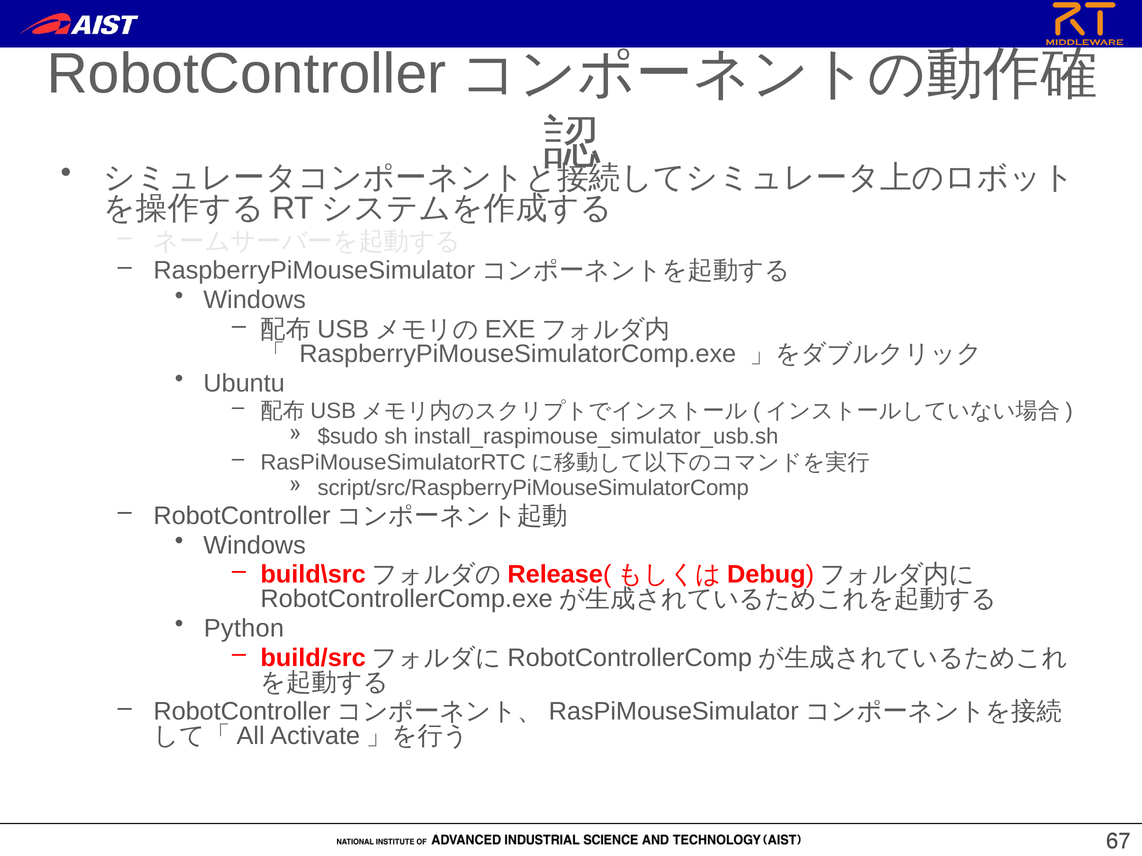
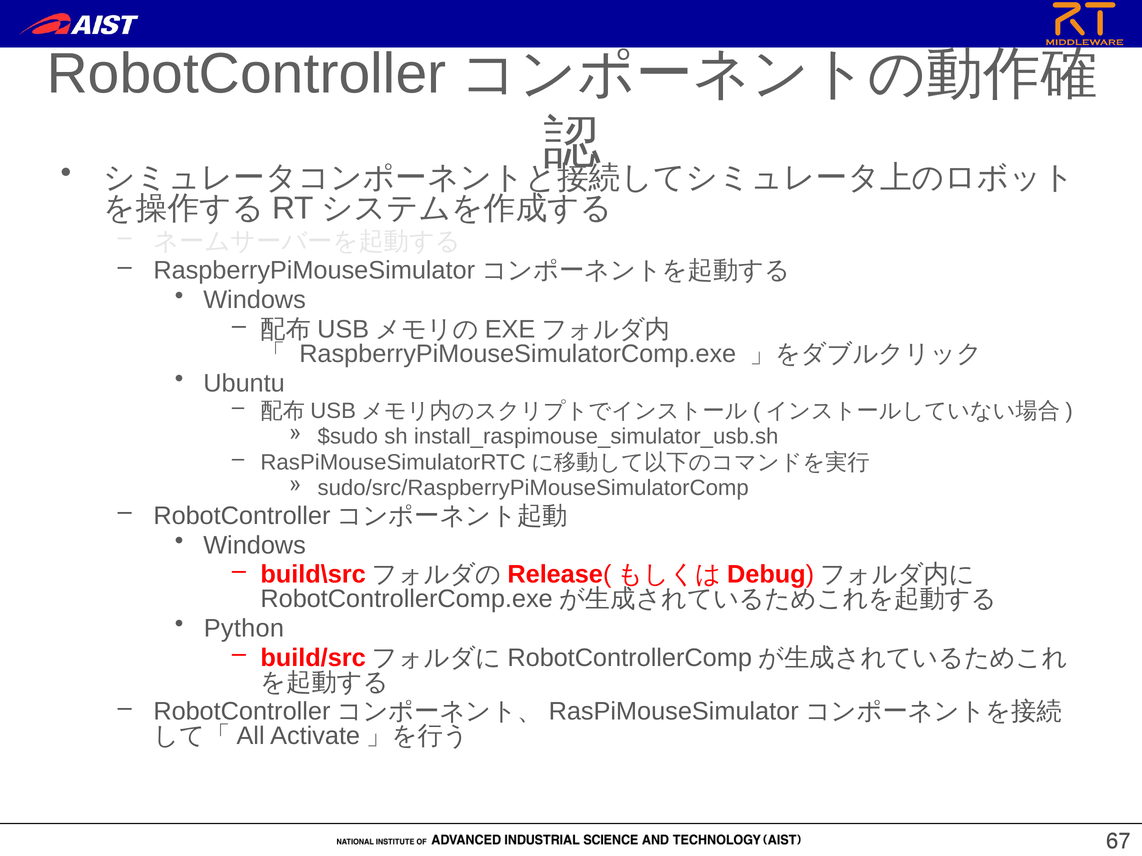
script/src/RaspberryPiMouseSimulatorComp: script/src/RaspberryPiMouseSimulatorComp -> sudo/src/RaspberryPiMouseSimulatorComp
